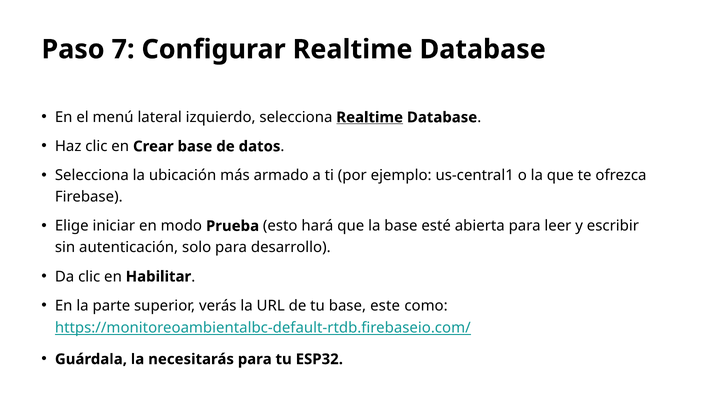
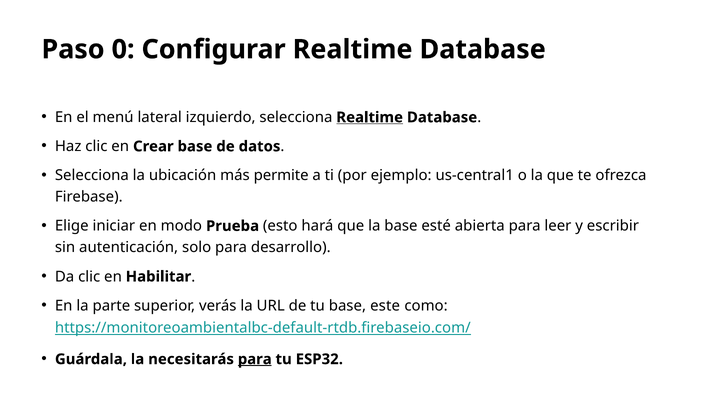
7: 7 -> 0
armado: armado -> permite
para at (255, 359) underline: none -> present
